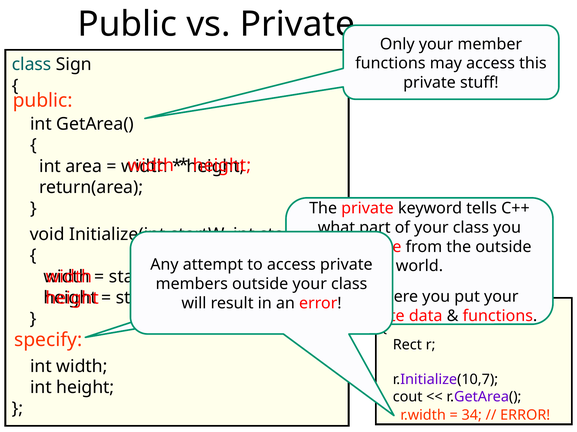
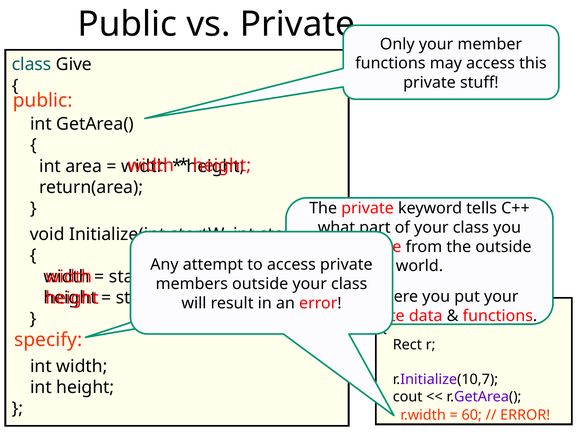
Sign: Sign -> Give
34: 34 -> 60
